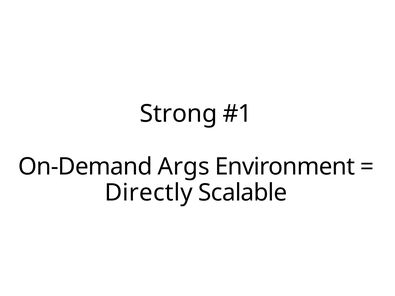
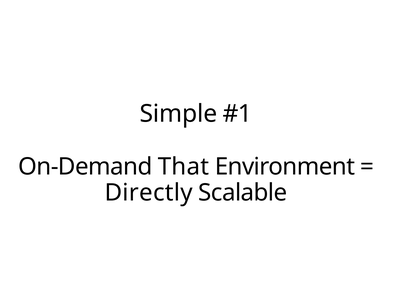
Strong: Strong -> Simple
Args: Args -> That
